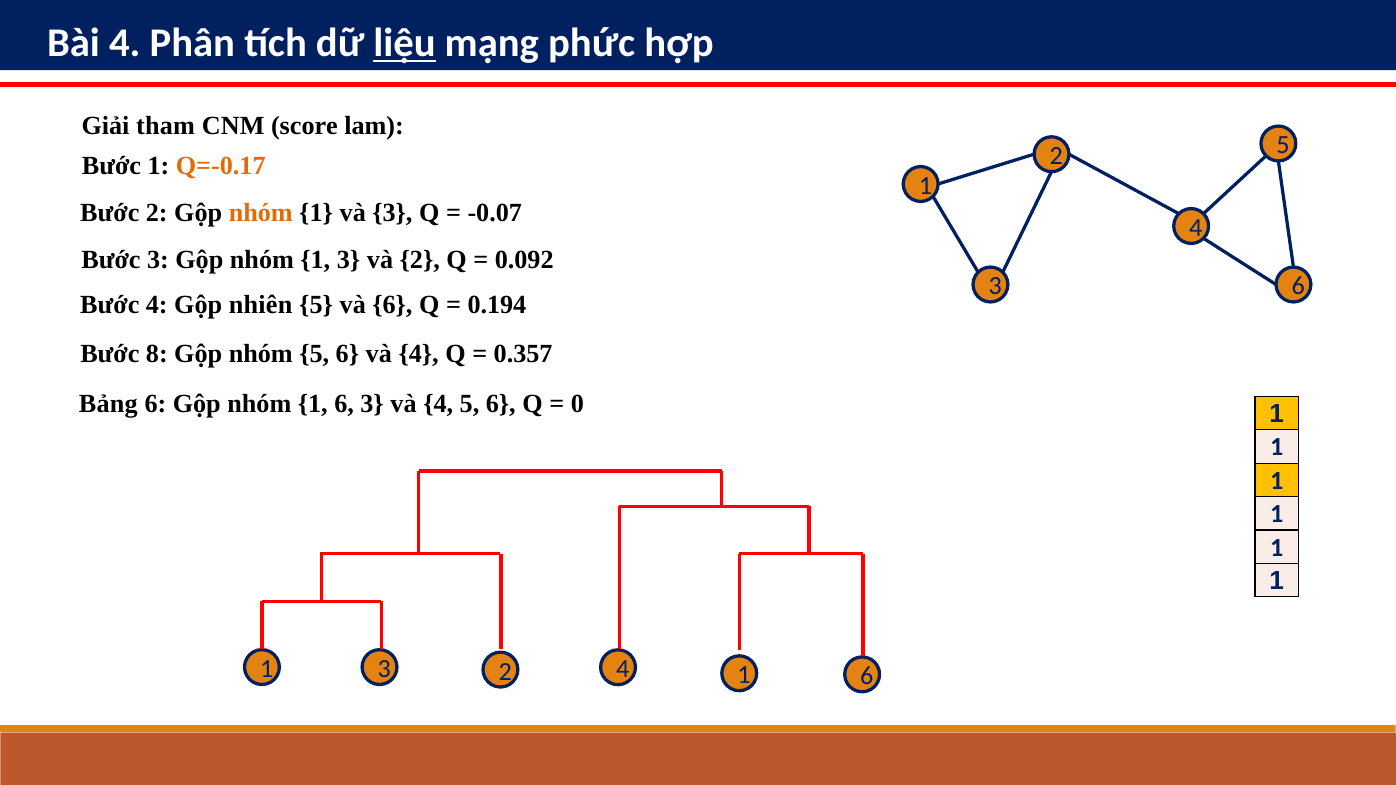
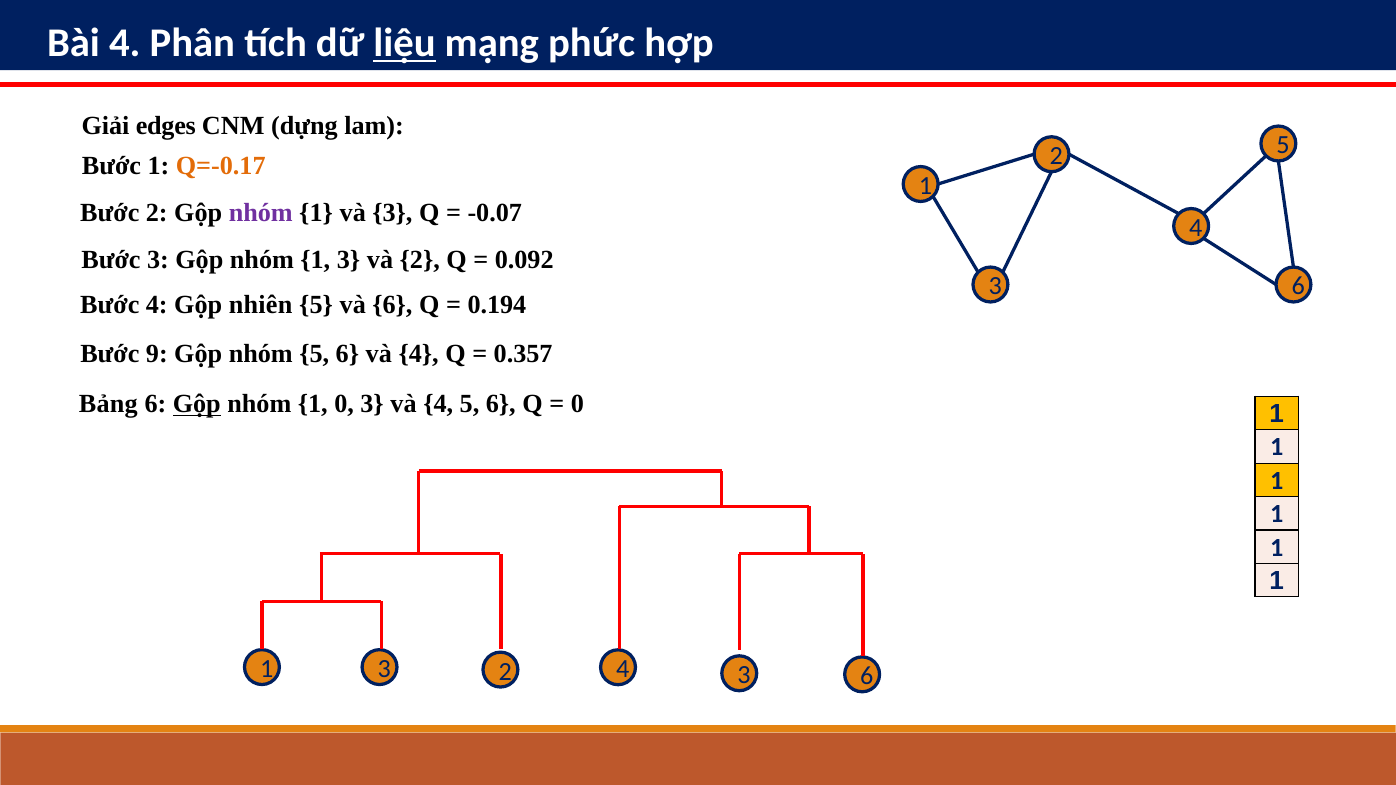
tham: tham -> edges
score: score -> dựng
nhóm at (261, 213) colour: orange -> purple
8: 8 -> 9
Gộp at (197, 404) underline: none -> present
nhóm 1 6: 6 -> 0
4 1: 1 -> 3
